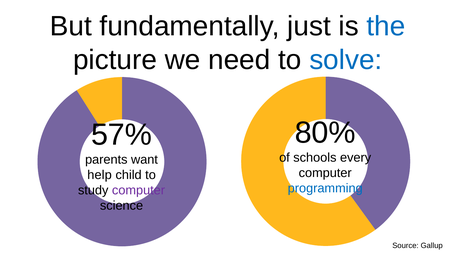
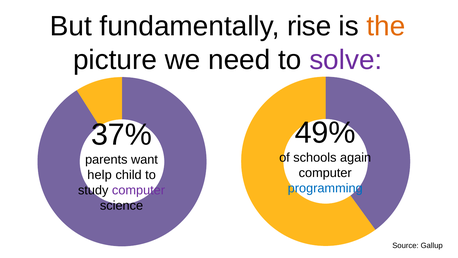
just: just -> rise
the colour: blue -> orange
solve colour: blue -> purple
80%: 80% -> 49%
57%: 57% -> 37%
every: every -> again
